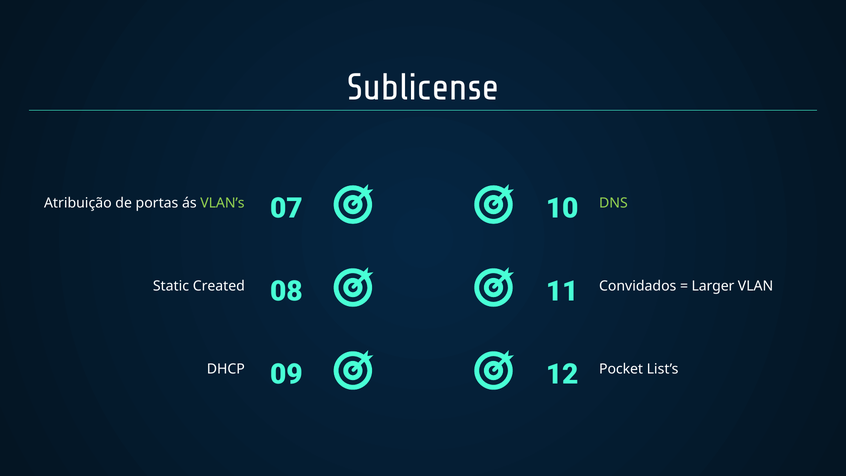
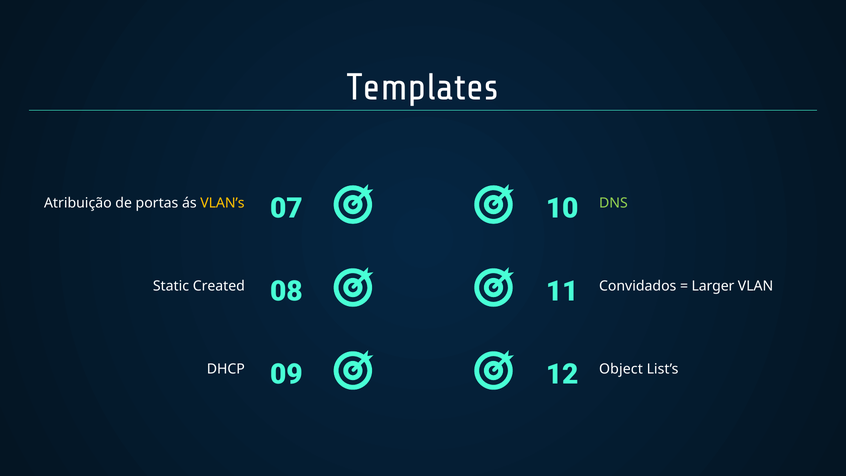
Sublicense: Sublicense -> Templates
VLAN’s colour: light green -> yellow
Pocket: Pocket -> Object
